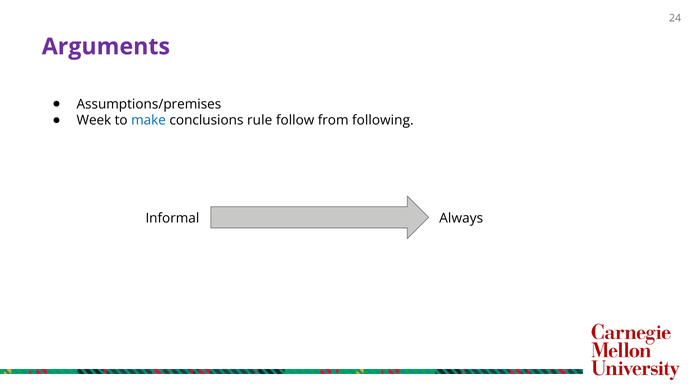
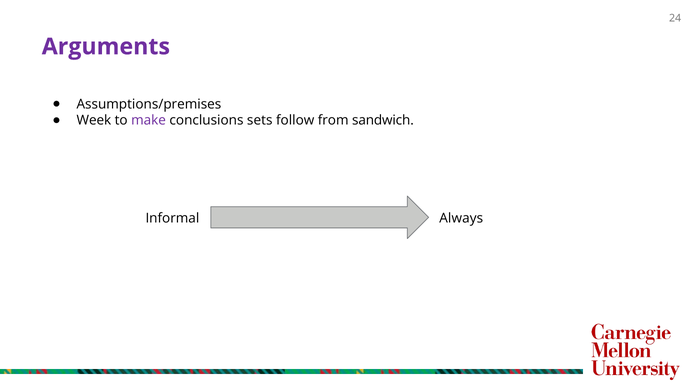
make colour: blue -> purple
rule: rule -> sets
following: following -> sandwich
